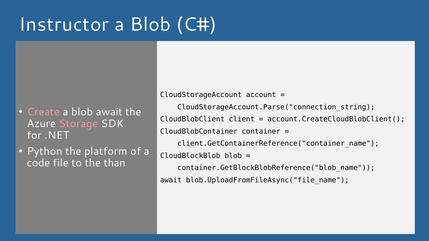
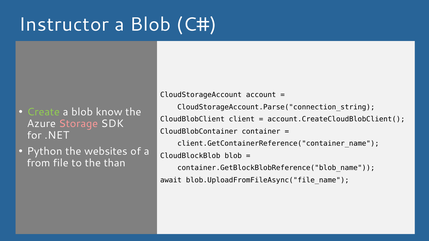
Create colour: pink -> light green
blob await: await -> know
platform: platform -> websites
code: code -> from
